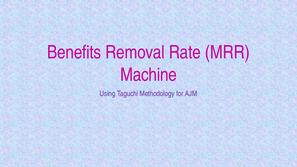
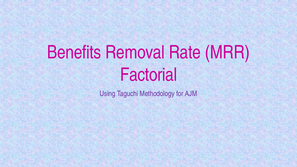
Machine: Machine -> Factorial
